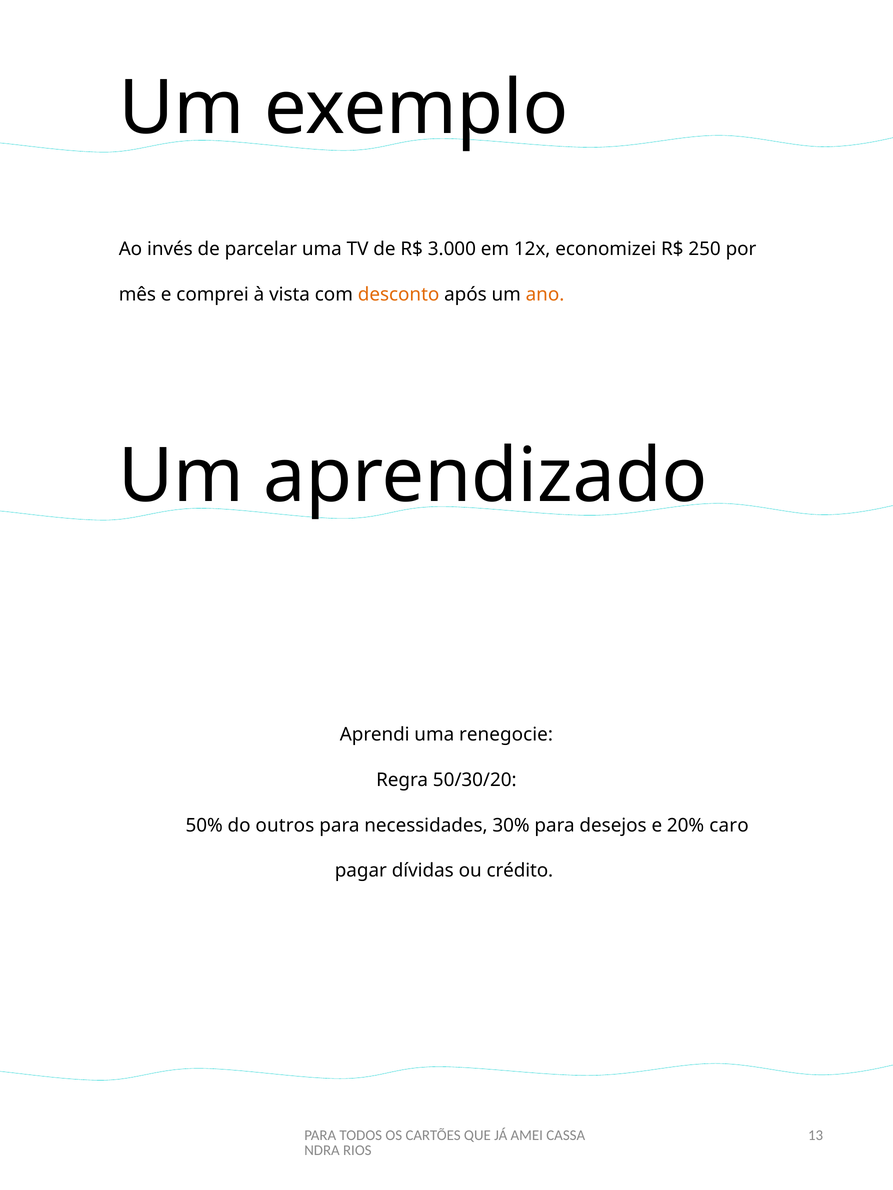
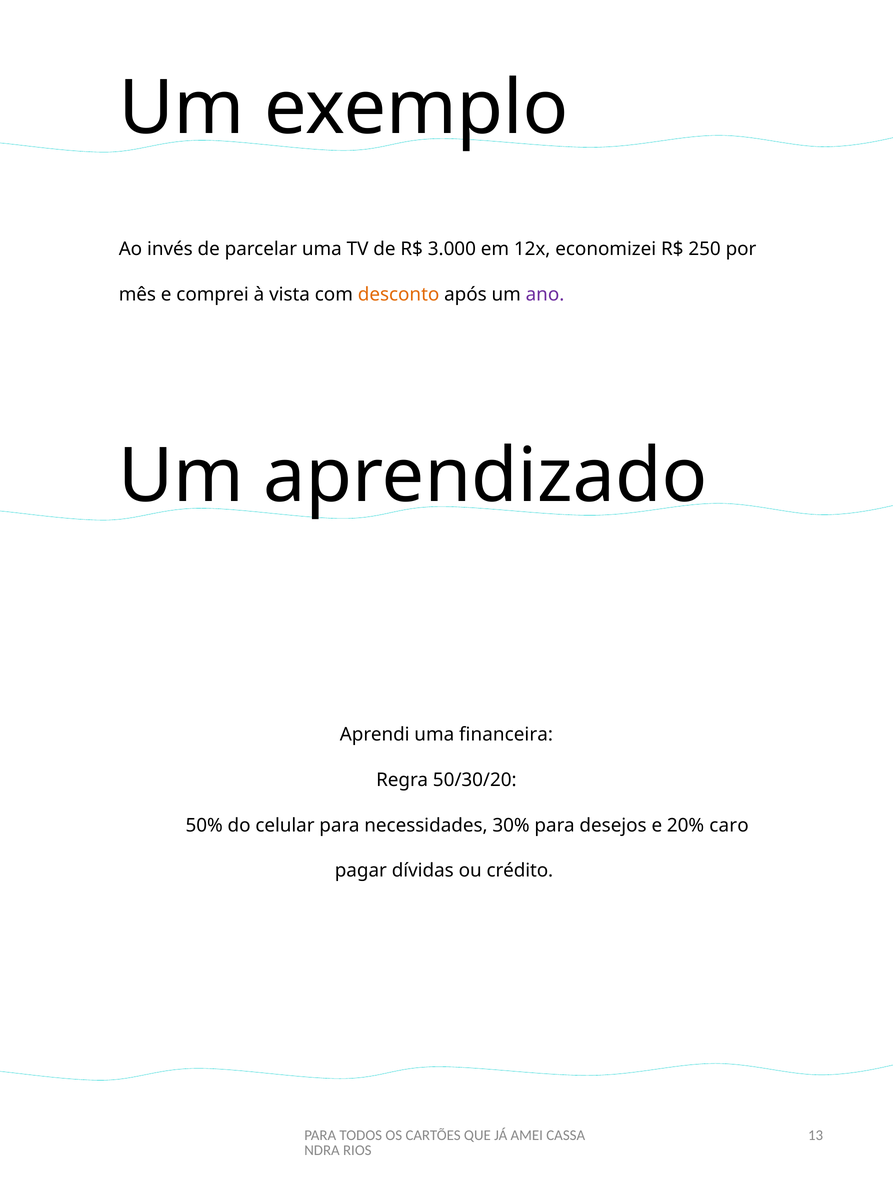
ano colour: orange -> purple
renegocie: renegocie -> financeira
outros: outros -> celular
